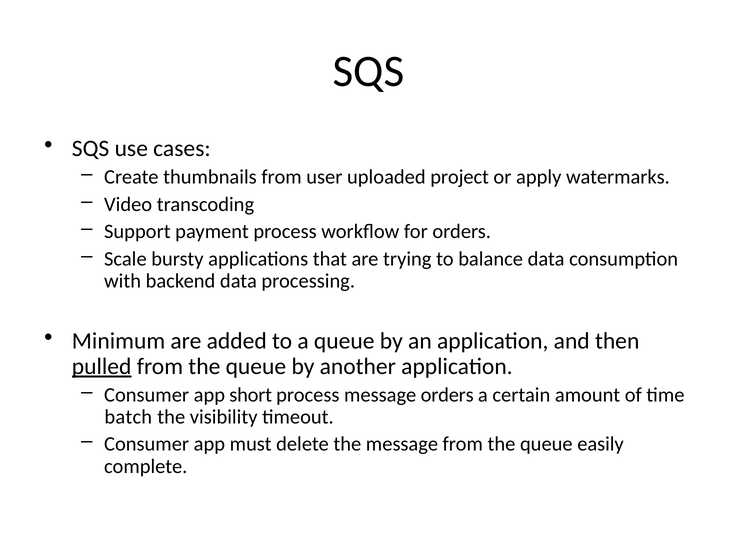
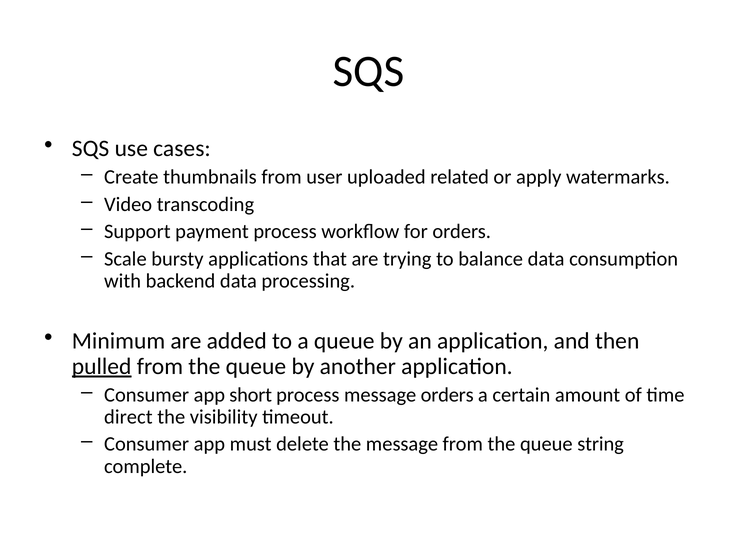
project: project -> related
batch: batch -> direct
easily: easily -> string
